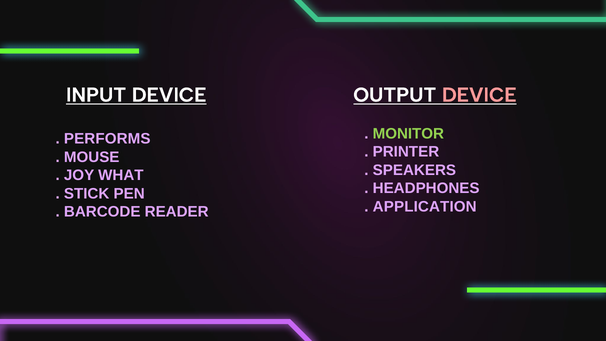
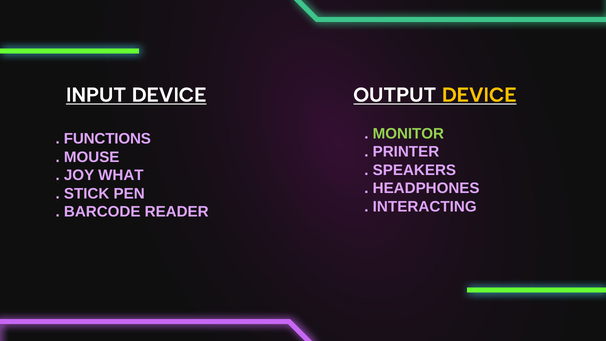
DEVICE at (479, 95) colour: pink -> yellow
PERFORMS: PERFORMS -> FUNCTIONS
APPLICATION: APPLICATION -> INTERACTING
